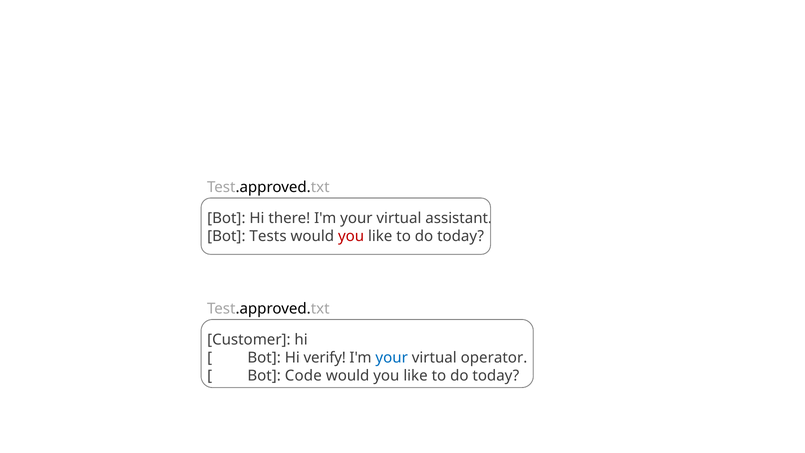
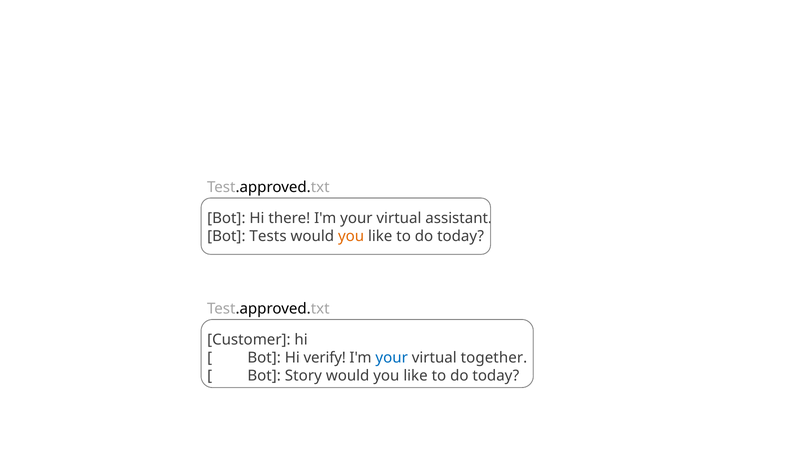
you at (351, 236) colour: red -> orange
operator: operator -> together
Code: Code -> Story
